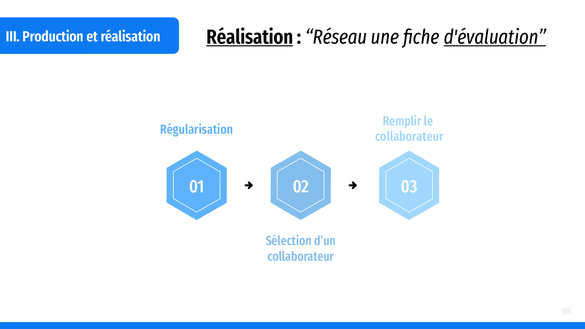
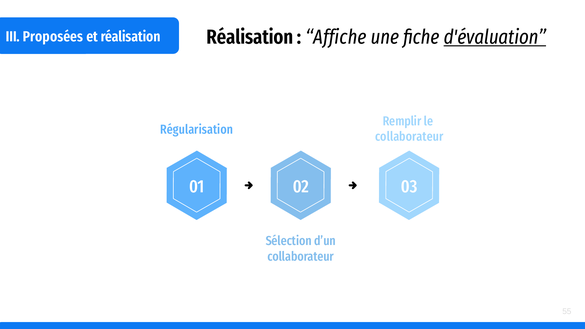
Réalisation at (250, 37) underline: present -> none
Réseau: Réseau -> Affiche
Production: Production -> Proposées
